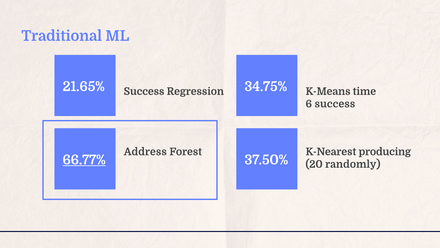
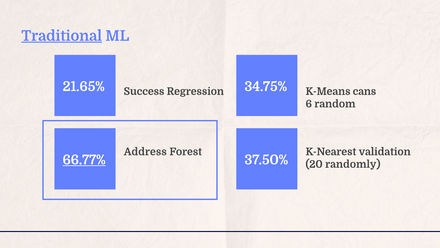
Traditional underline: none -> present
time: time -> cans
6 success: success -> random
producing: producing -> validation
